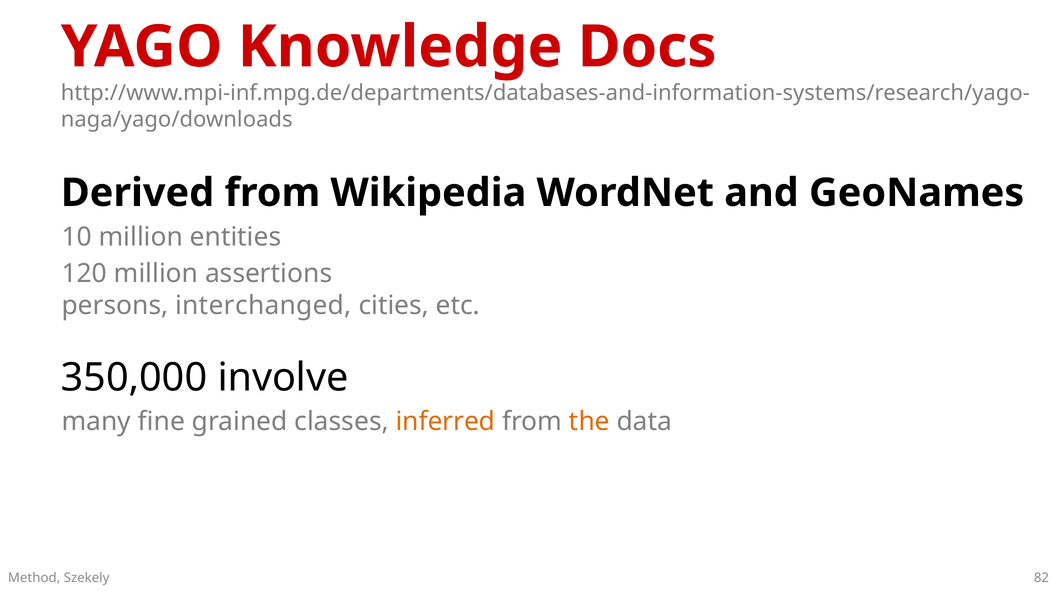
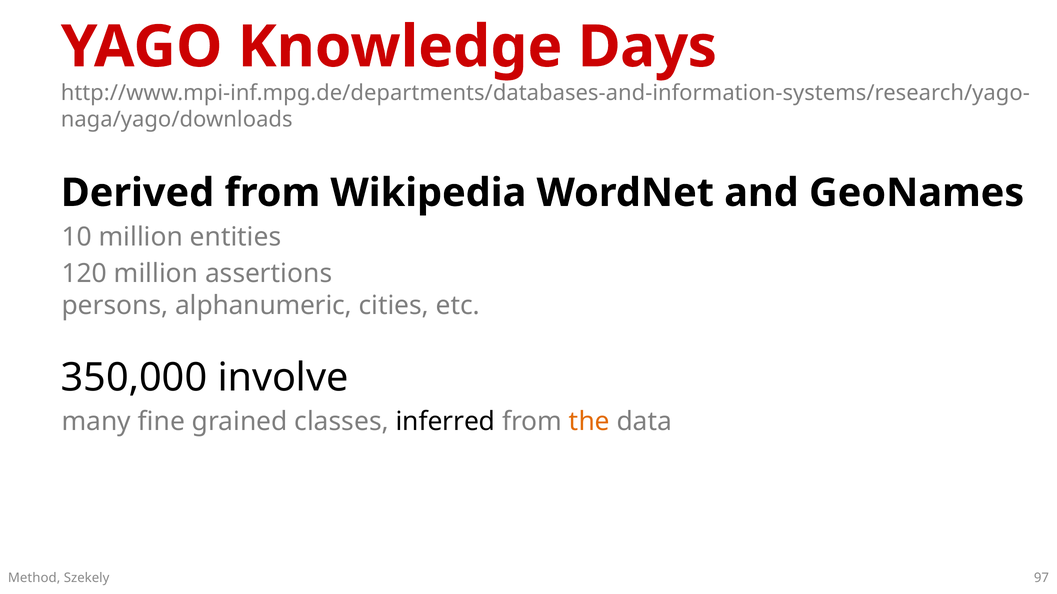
Docs: Docs -> Days
interchanged: interchanged -> alphanumeric
inferred colour: orange -> black
82: 82 -> 97
